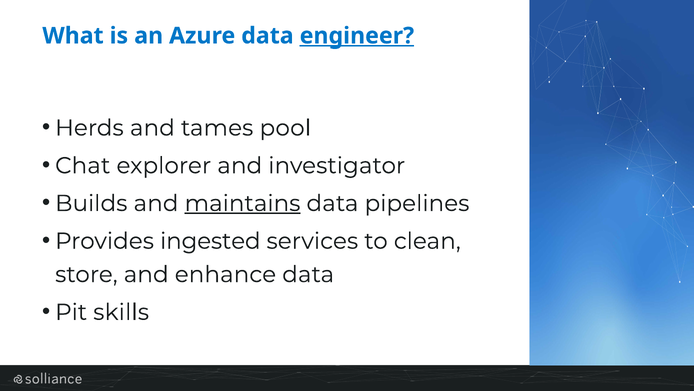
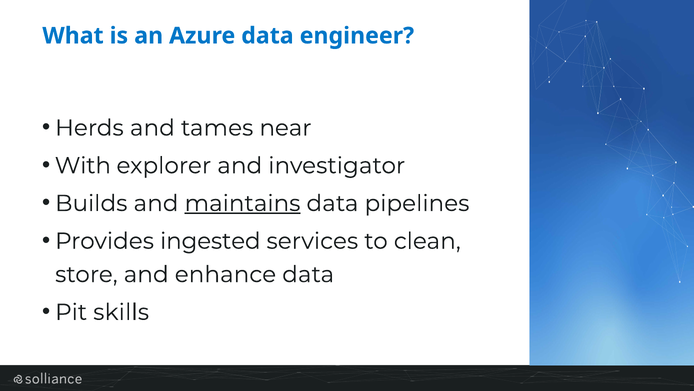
engineer underline: present -> none
pool: pool -> near
Chat: Chat -> With
